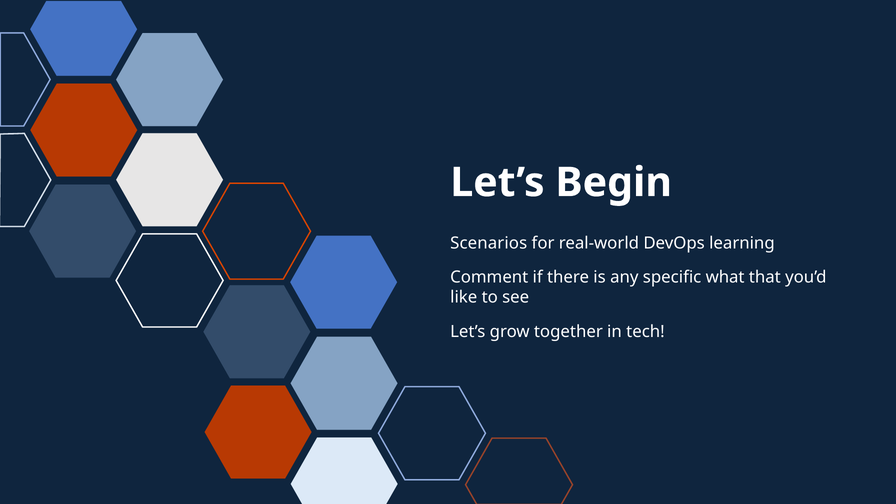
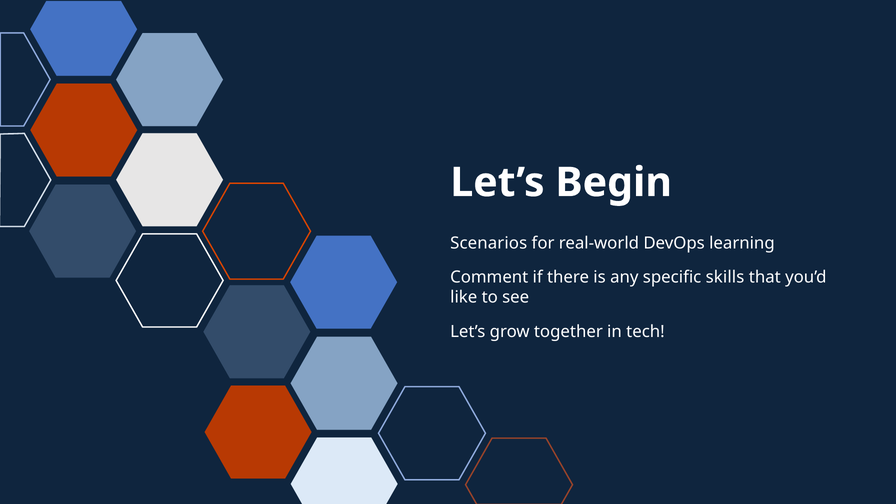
what: what -> skills
